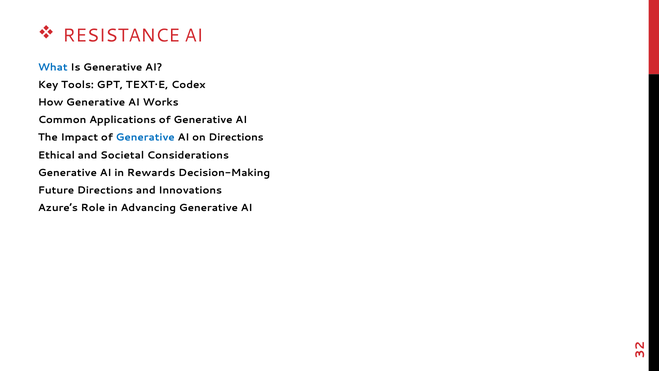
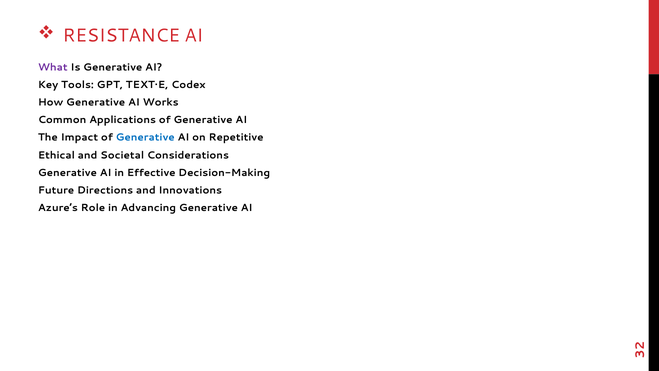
What colour: blue -> purple
on Directions: Directions -> Repetitive
Rewards: Rewards -> Effective
